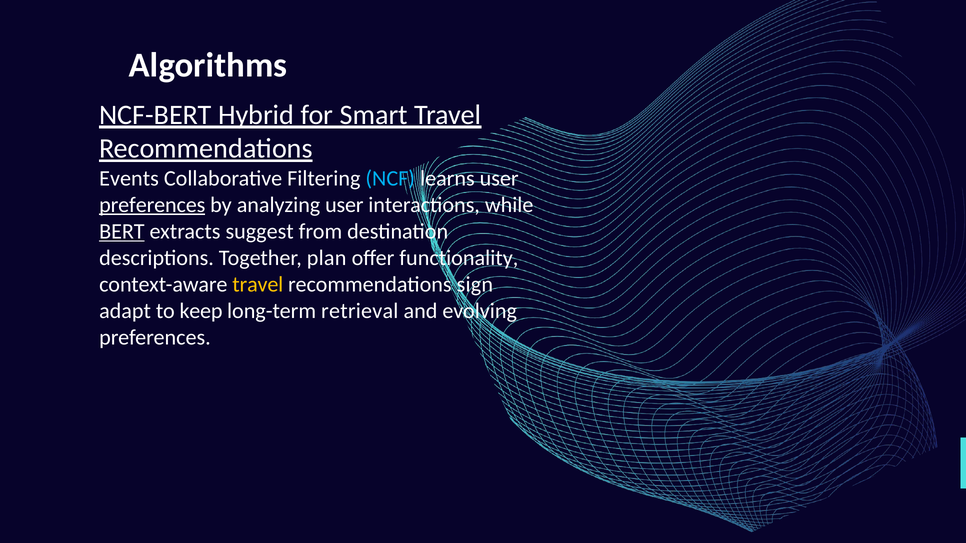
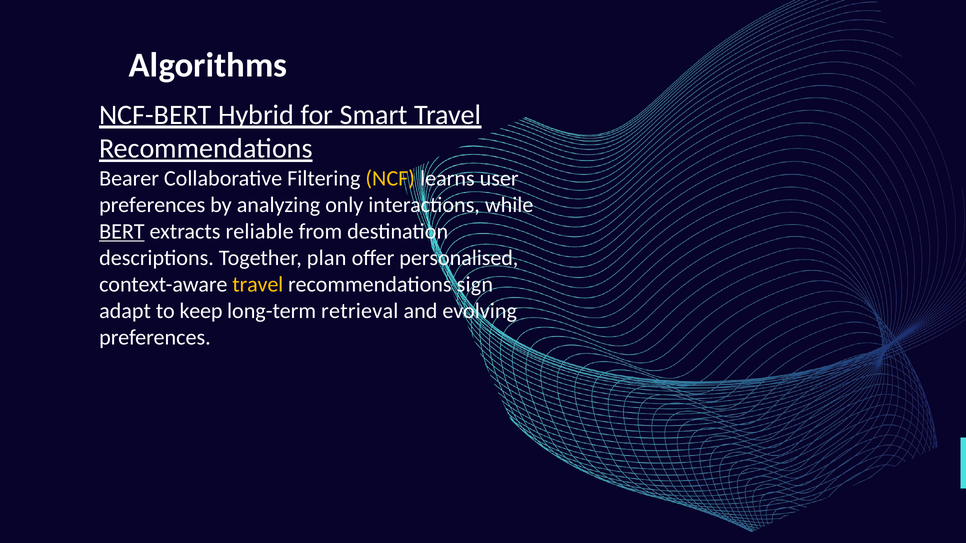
Events: Events -> Bearer
NCF colour: light blue -> yellow
preferences at (152, 205) underline: present -> none
analyzing user: user -> only
suggest: suggest -> reliable
functionality: functionality -> personalised
